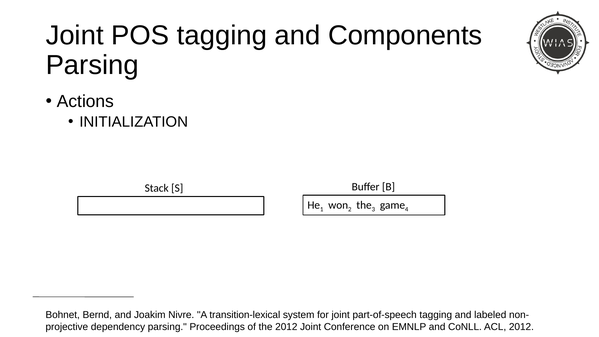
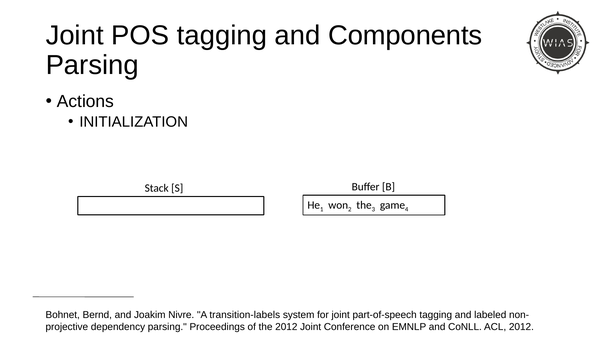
transition-lexical: transition-lexical -> transition-labels
